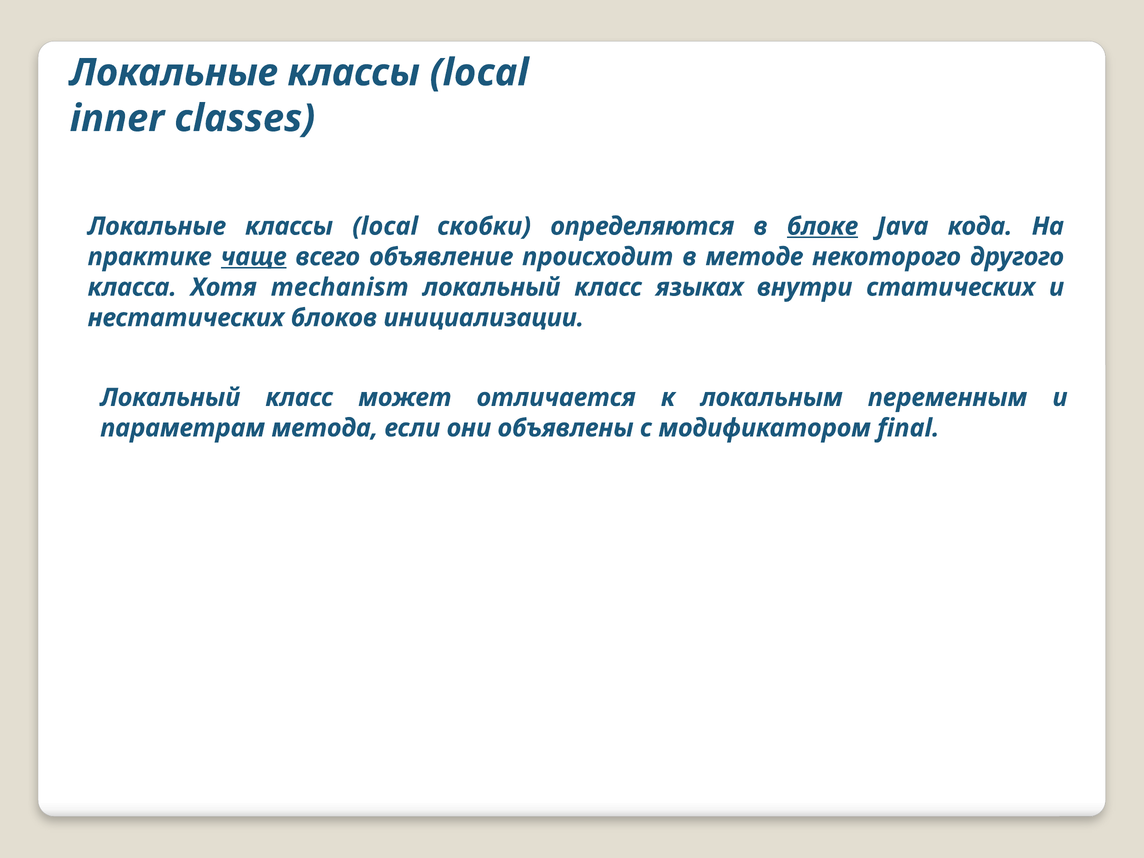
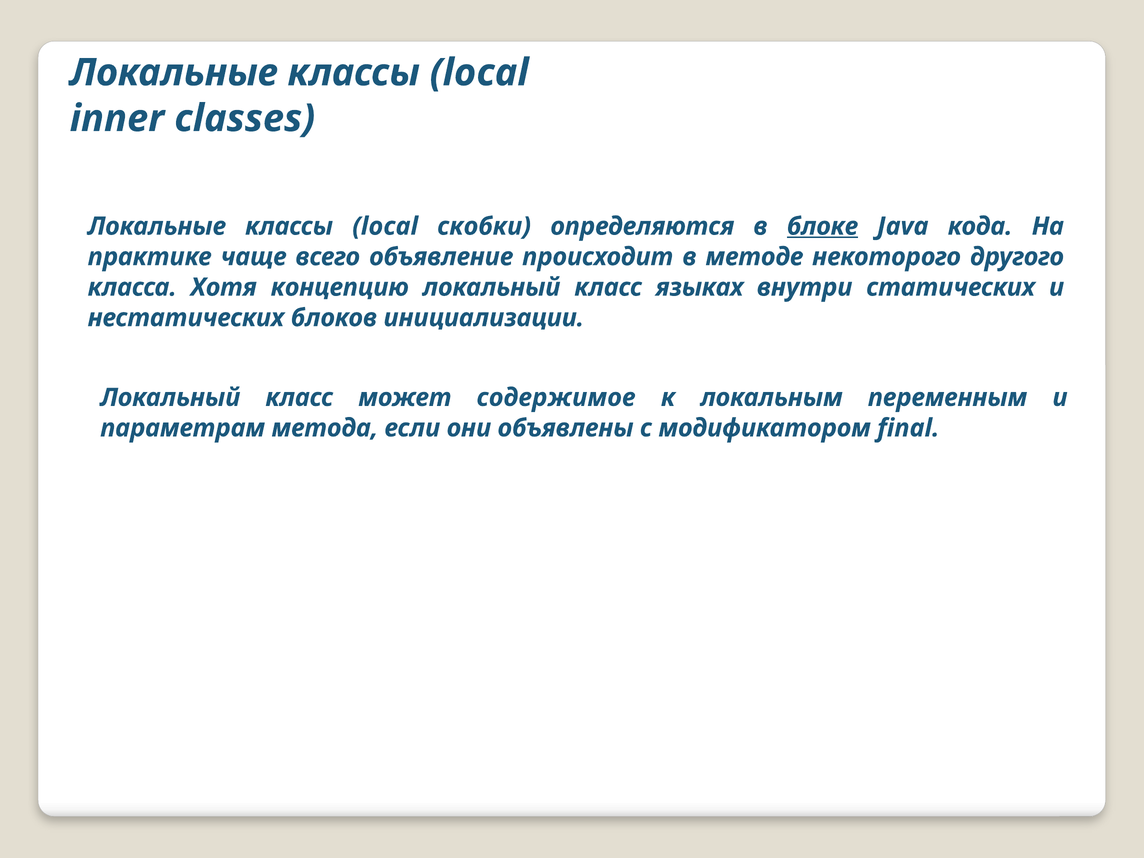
чаще underline: present -> none
mechanism: mechanism -> концепцию
отличается: отличается -> содержимое
